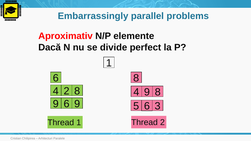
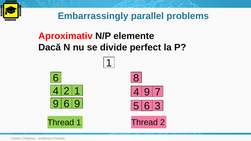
2 8: 8 -> 1
9 8: 8 -> 7
